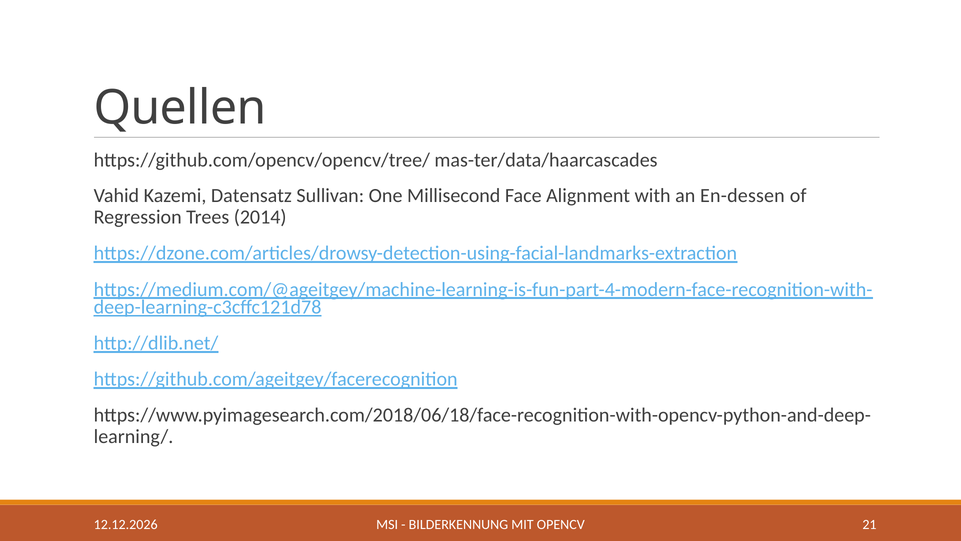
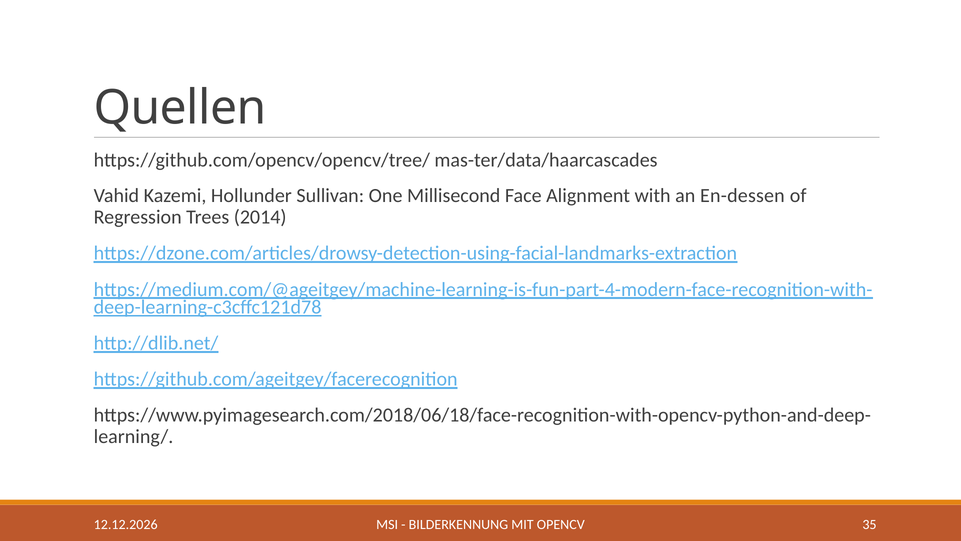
Datensatz: Datensatz -> Hollunder
21: 21 -> 35
